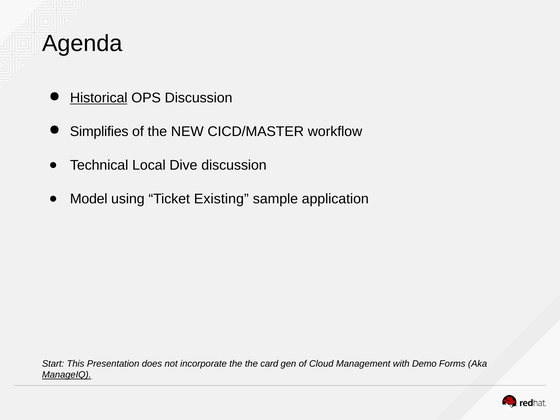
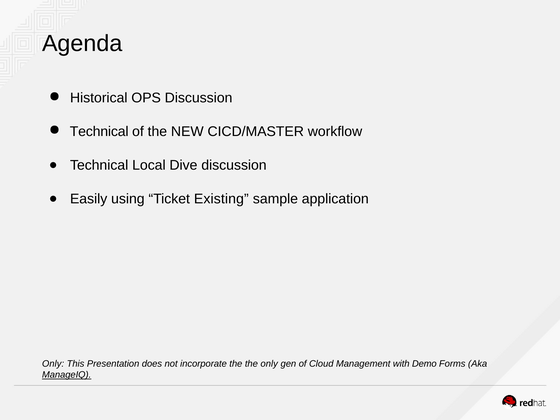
Historical underline: present -> none
Simplifies at (99, 132): Simplifies -> Technical
Model: Model -> Easily
Start at (53, 364): Start -> Only
the card: card -> only
